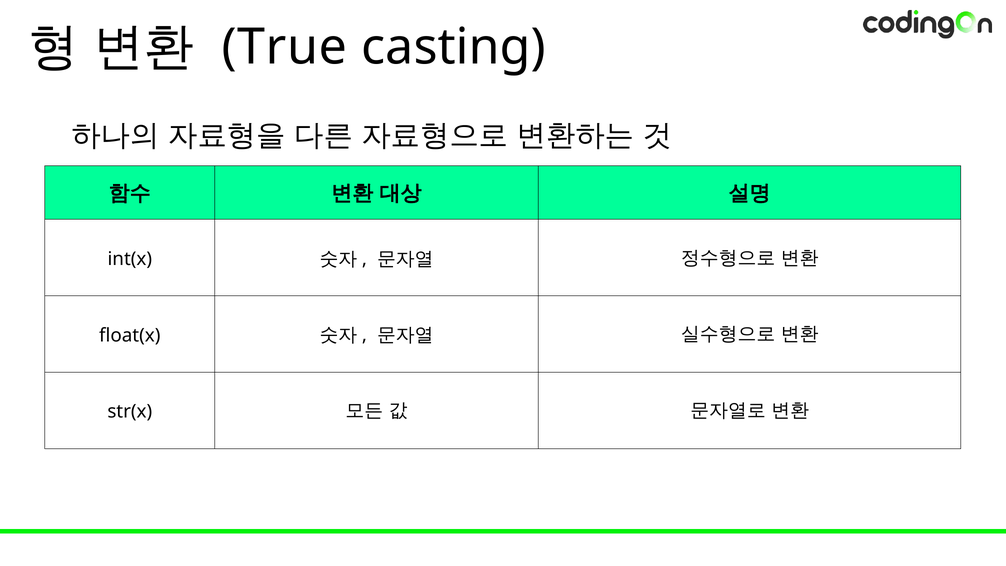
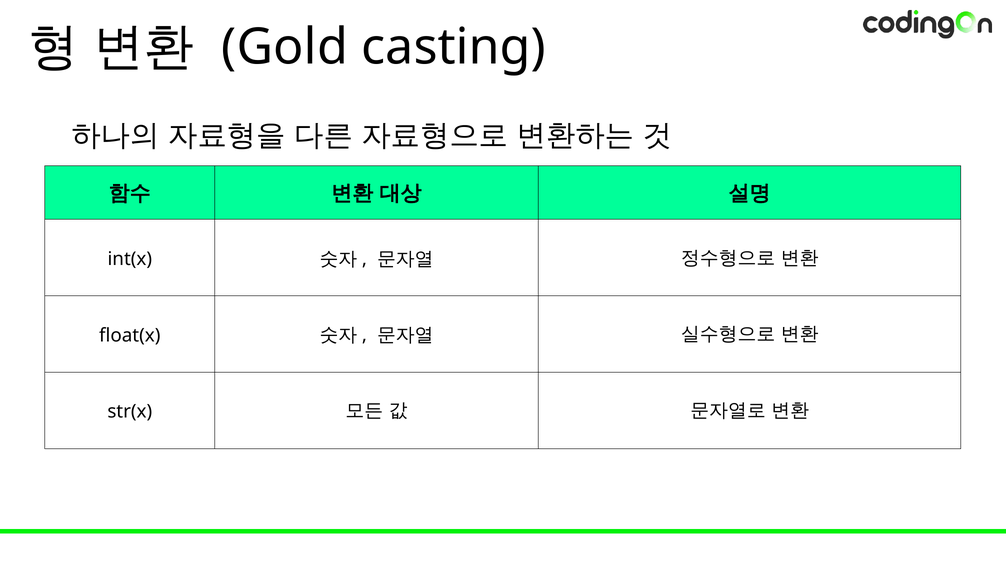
True: True -> Gold
